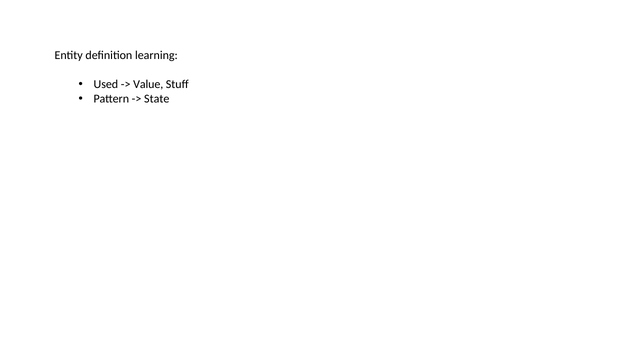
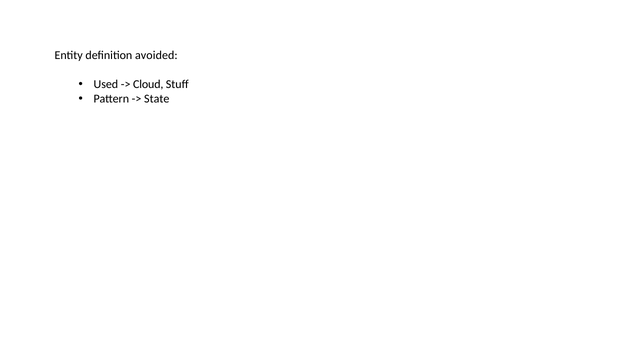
learning: learning -> avoided
Value: Value -> Cloud
